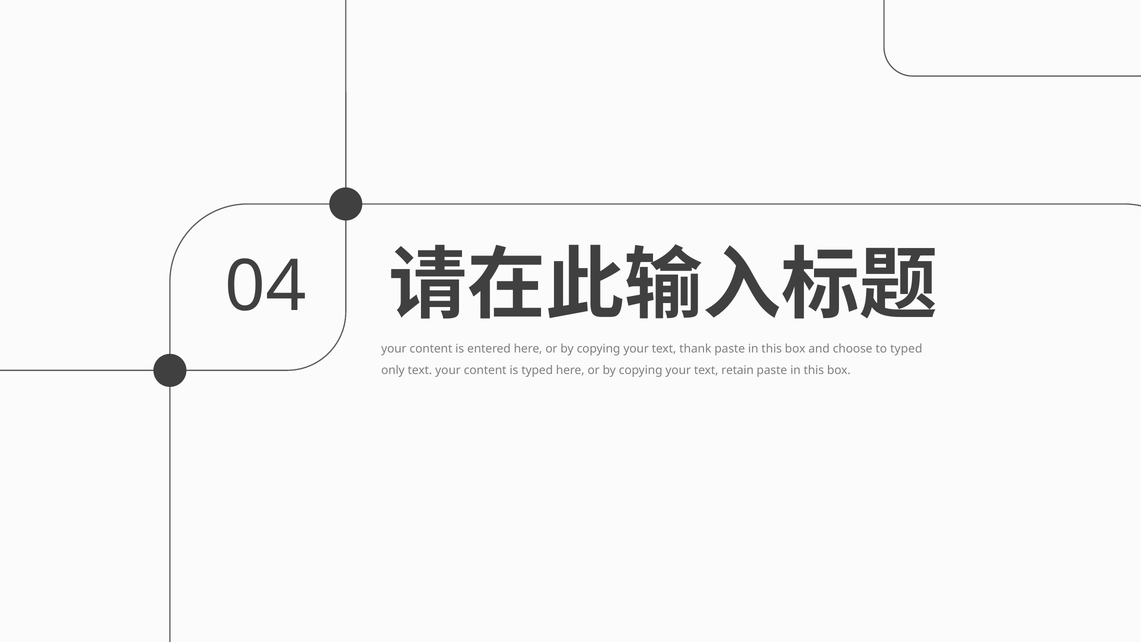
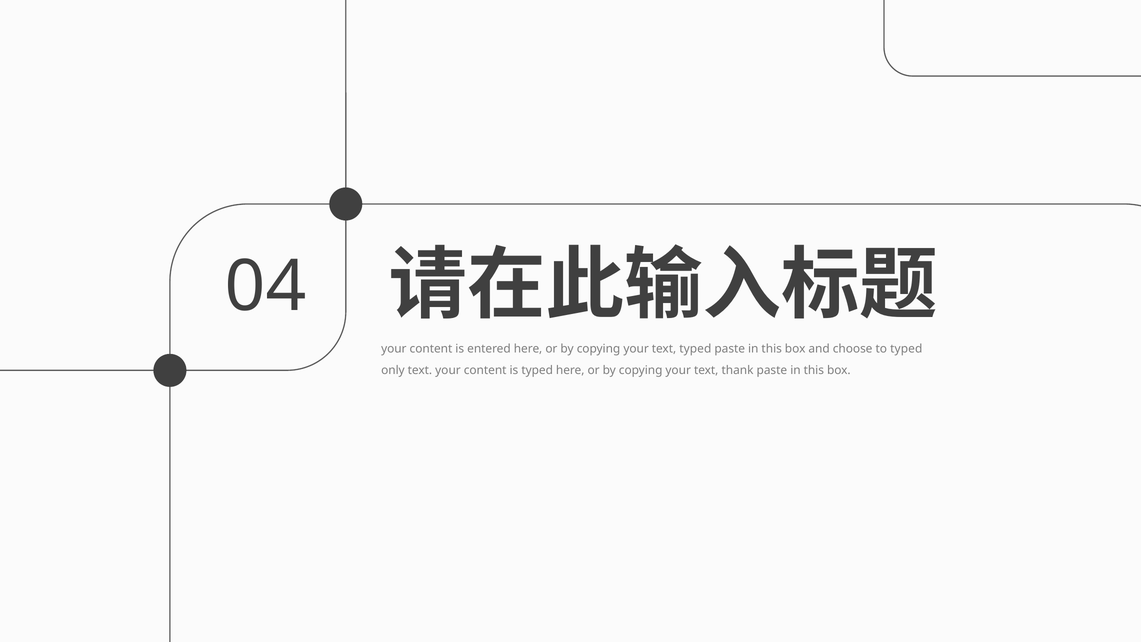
text thank: thank -> typed
retain: retain -> thank
